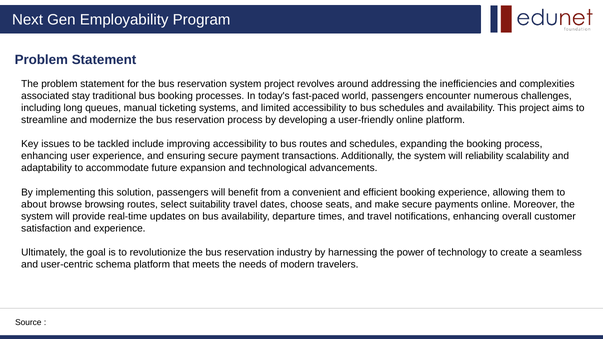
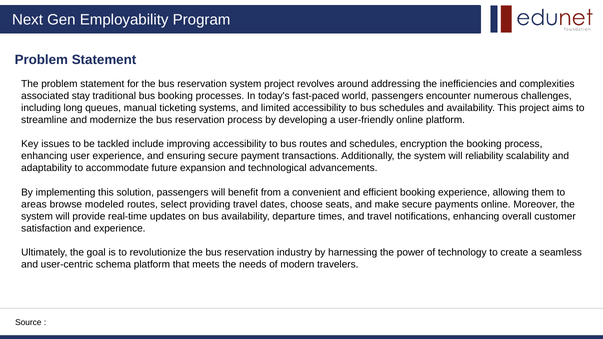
expanding: expanding -> encryption
about: about -> areas
browsing: browsing -> modeled
suitability: suitability -> providing
